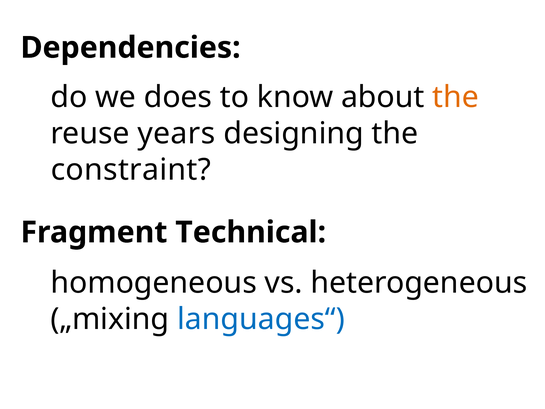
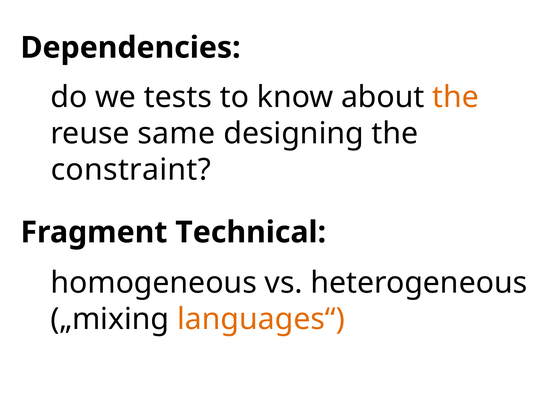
does: does -> tests
years: years -> same
languages“ colour: blue -> orange
